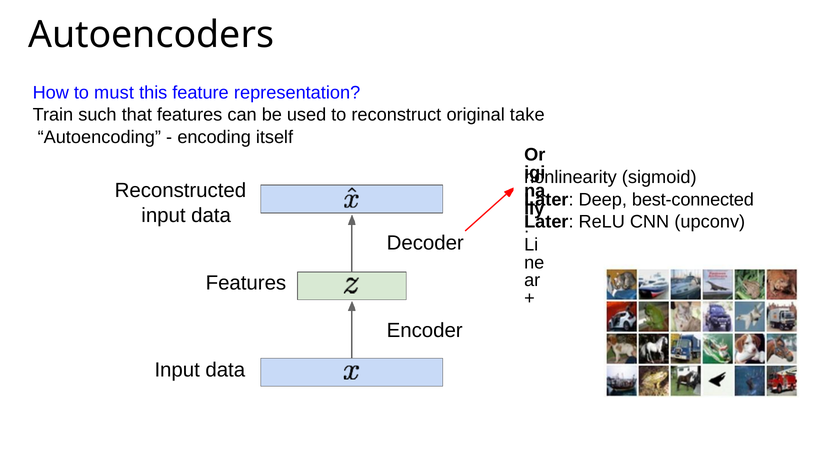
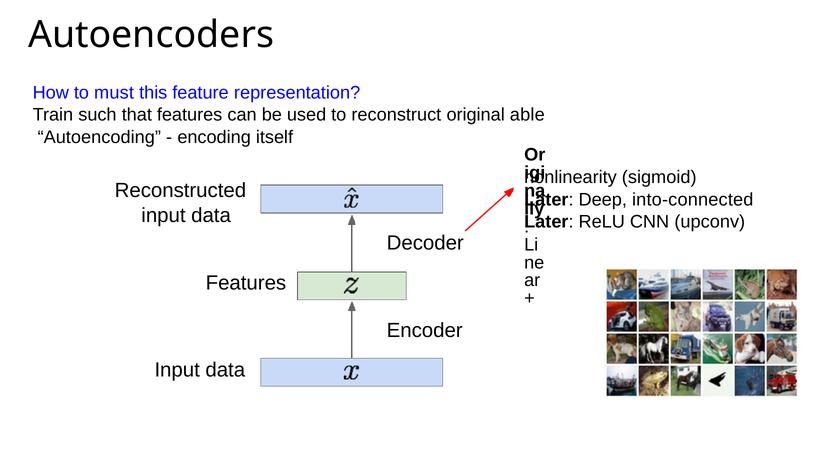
take: take -> able
best-connected: best-connected -> into-connected
